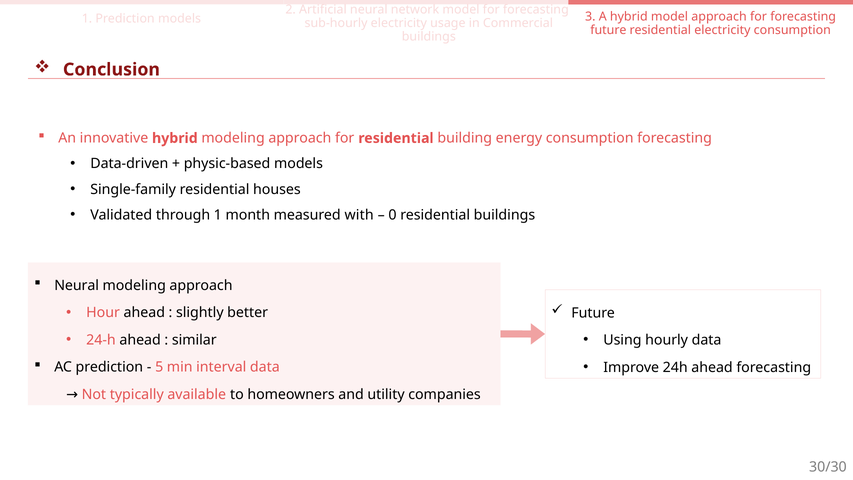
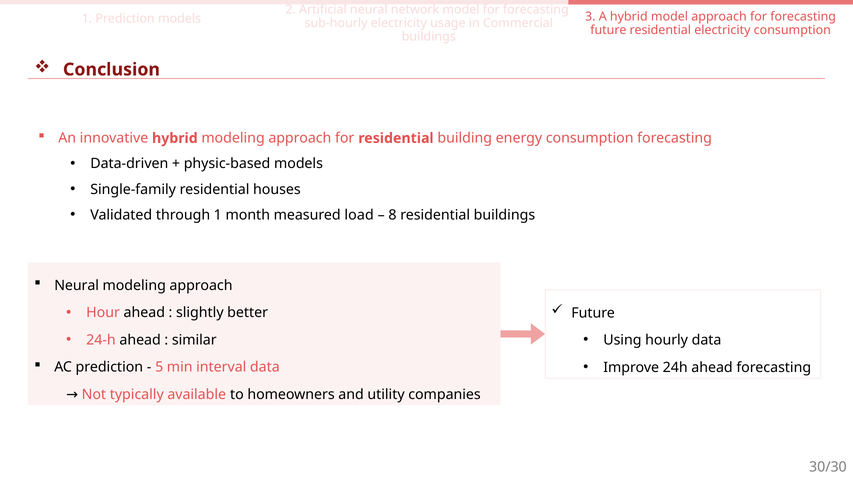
with: with -> load
0: 0 -> 8
